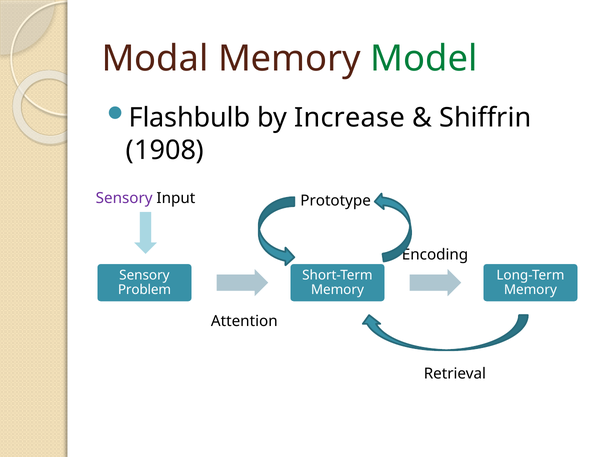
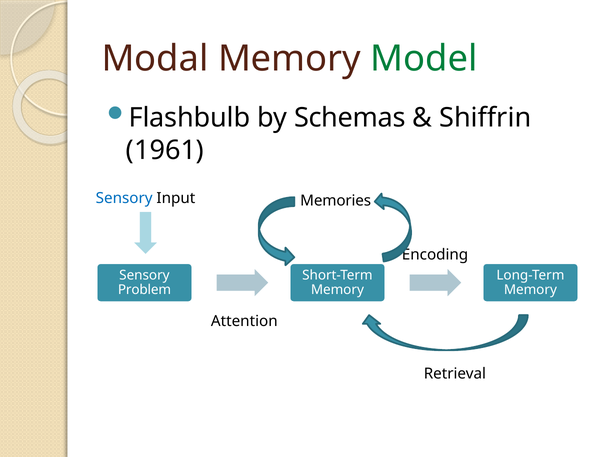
Increase: Increase -> Schemas
1908: 1908 -> 1961
Sensory at (124, 198) colour: purple -> blue
Prototype: Prototype -> Memories
